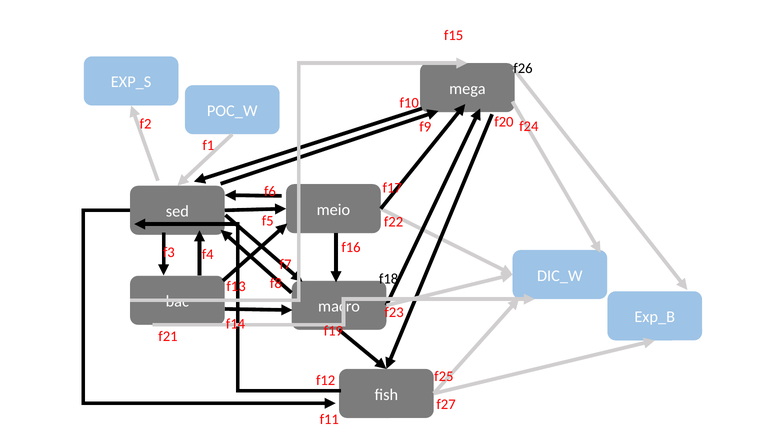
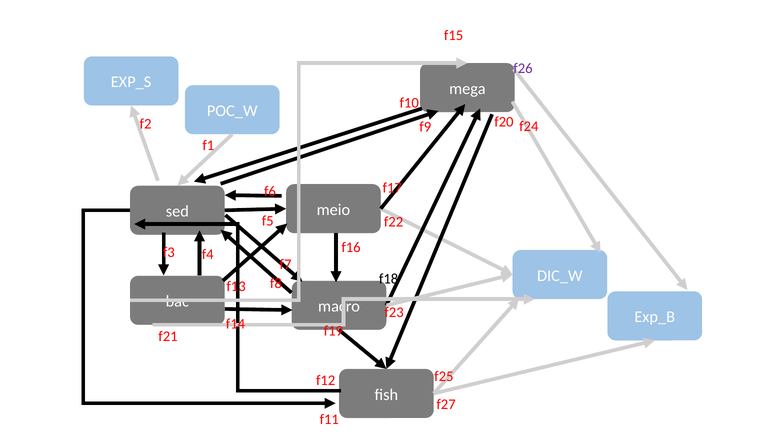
f26 colour: black -> purple
